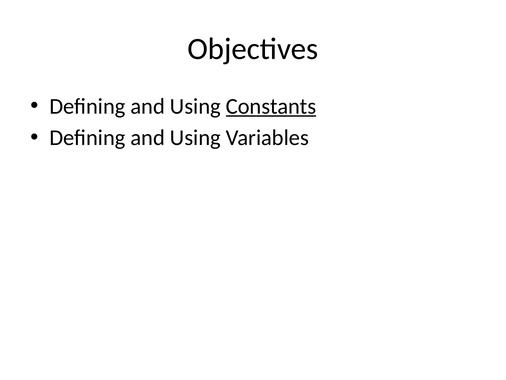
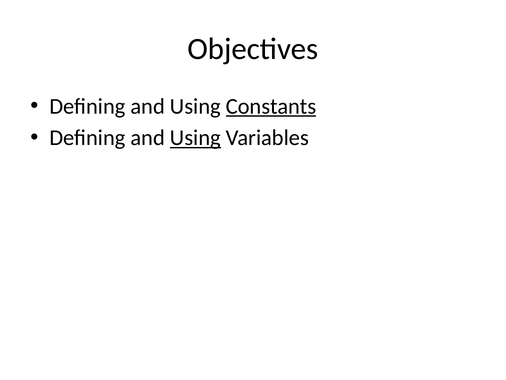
Using at (195, 138) underline: none -> present
